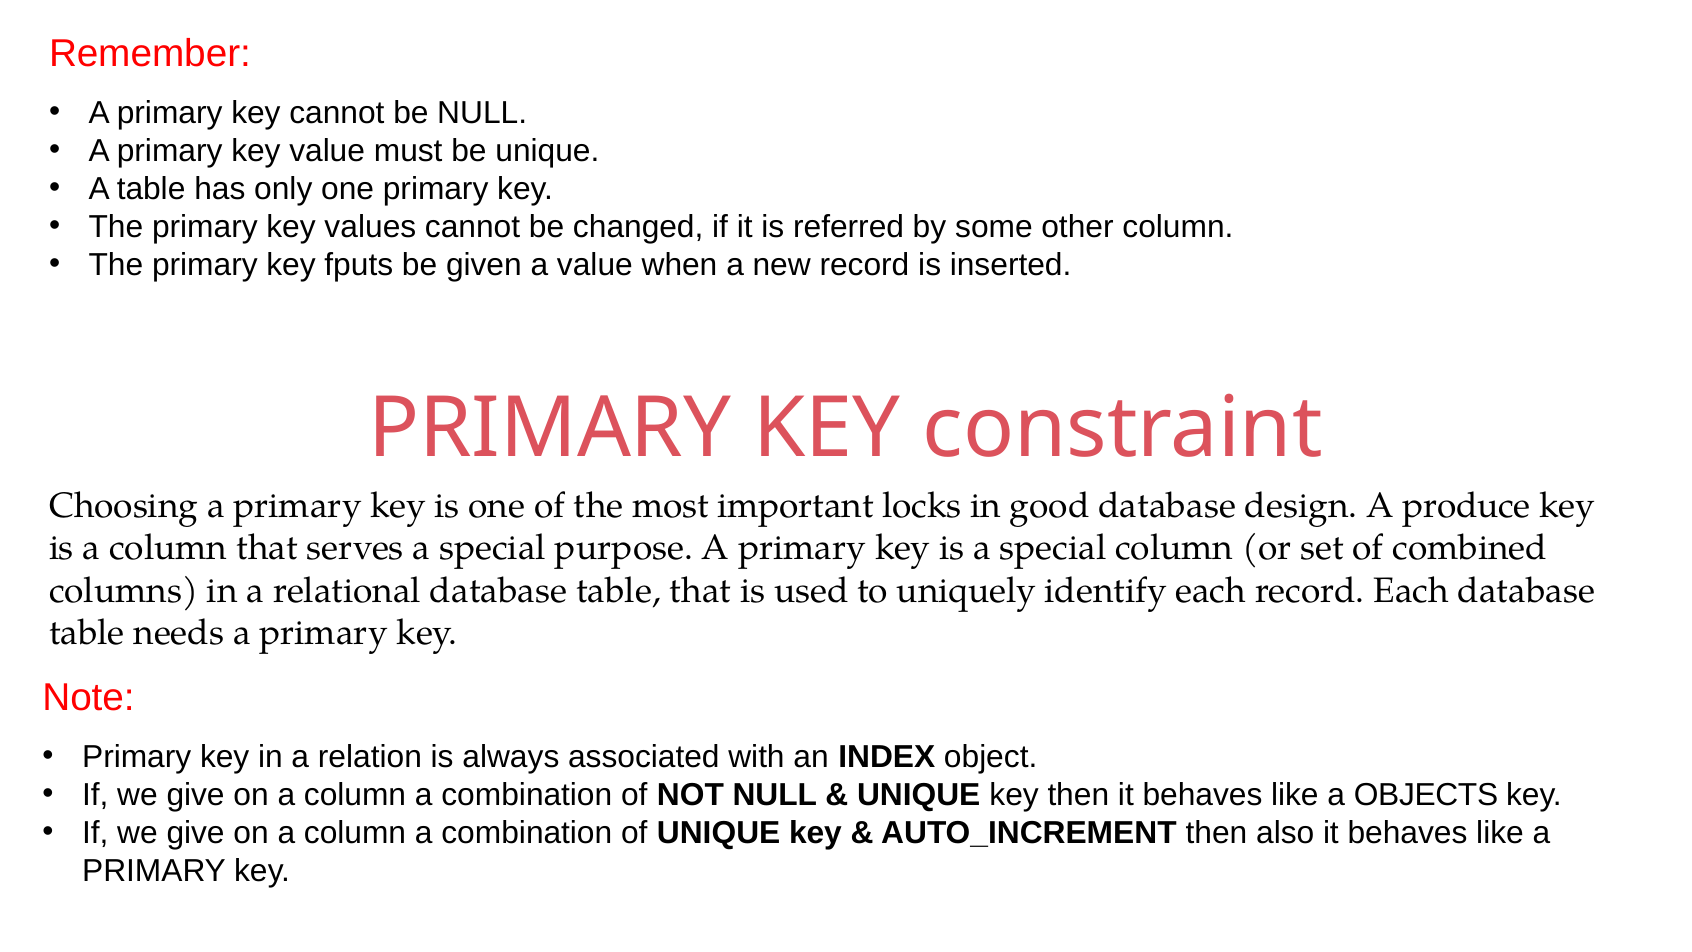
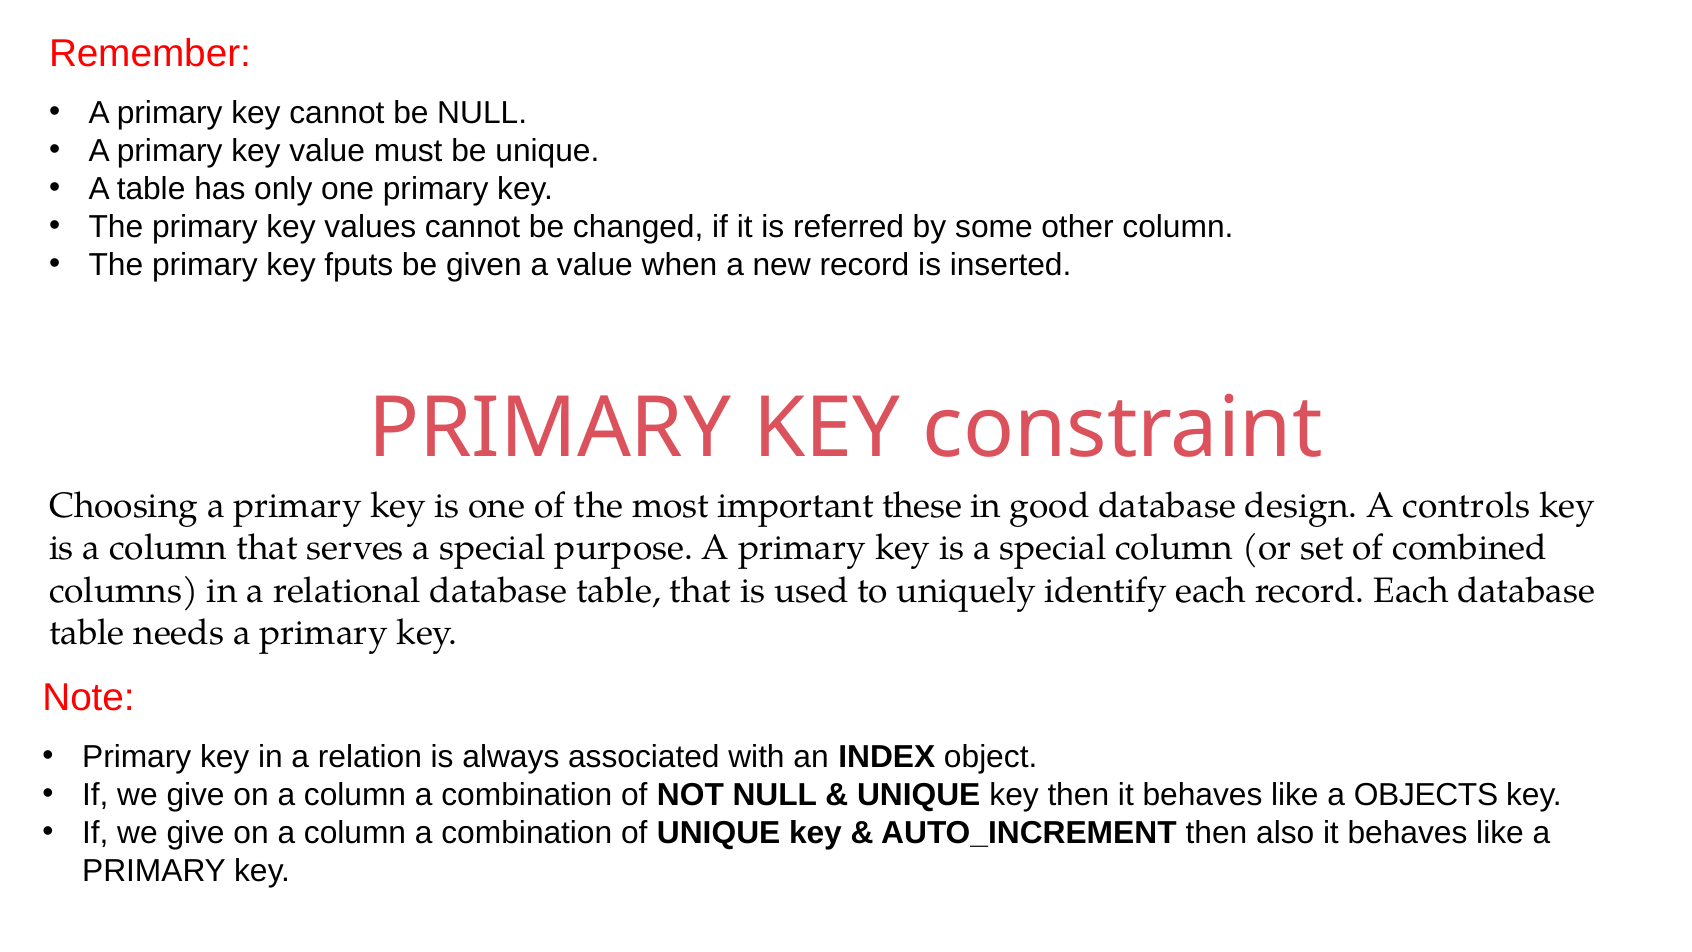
locks: locks -> these
produce: produce -> controls
